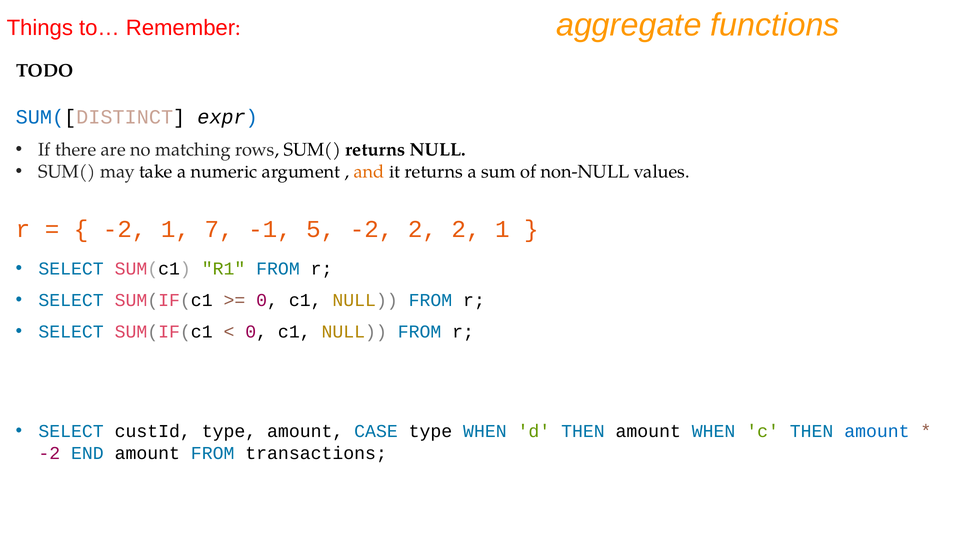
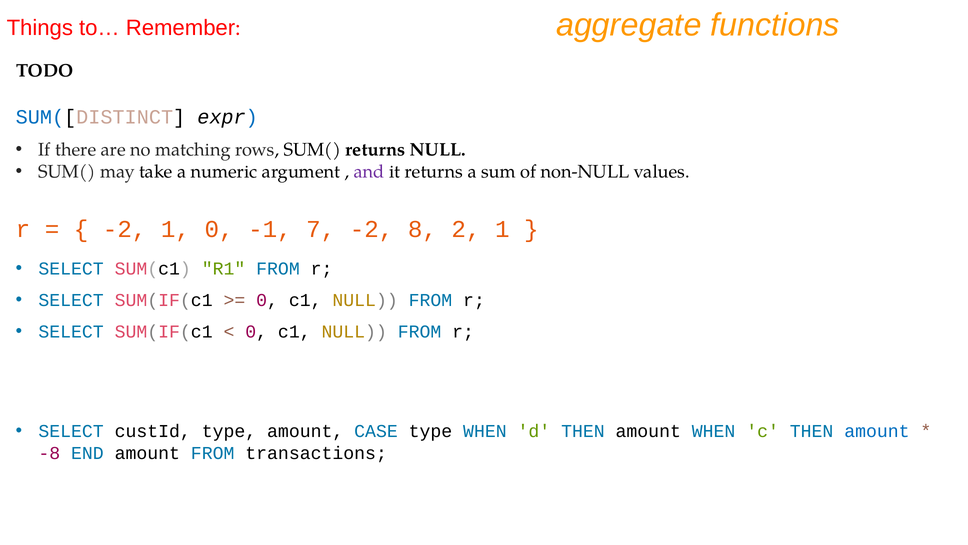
and colour: orange -> purple
1 7: 7 -> 0
5: 5 -> 7
-2 2: 2 -> 8
-2 at (49, 453): -2 -> -8
